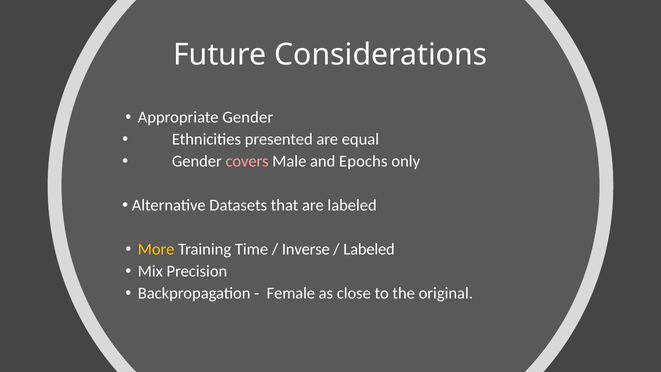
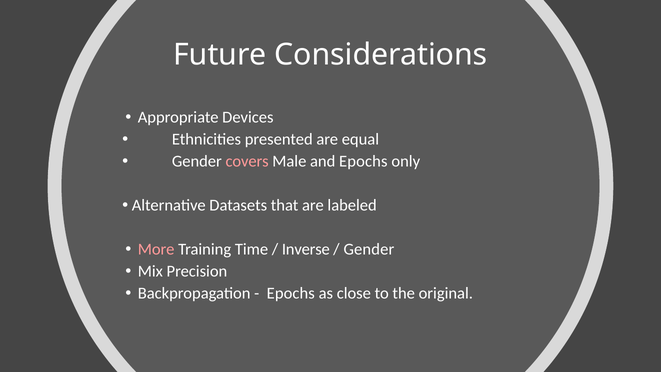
Appropriate Gender: Gender -> Devices
More colour: yellow -> pink
Labeled at (369, 249): Labeled -> Gender
Female at (291, 293): Female -> Epochs
